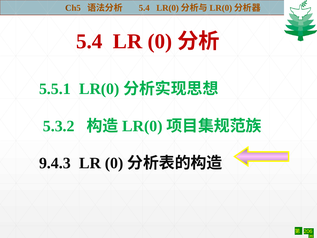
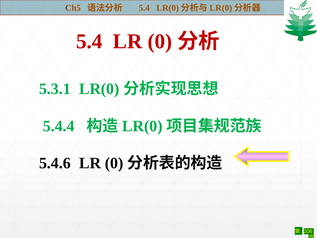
5.5.1: 5.5.1 -> 5.3.1
5.3.2: 5.3.2 -> 5.4.4
9.4.3: 9.4.3 -> 5.4.6
